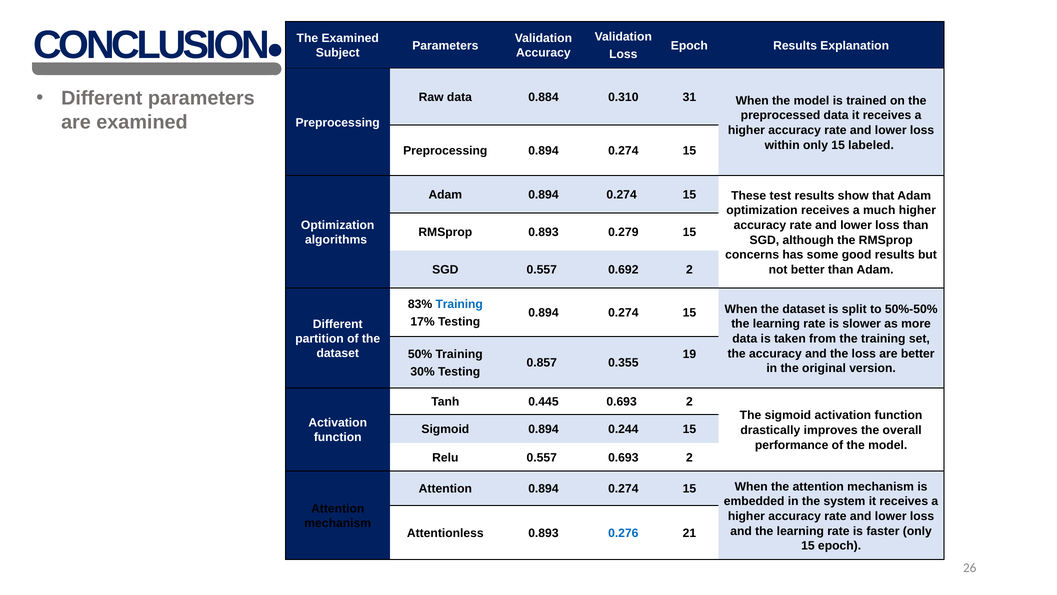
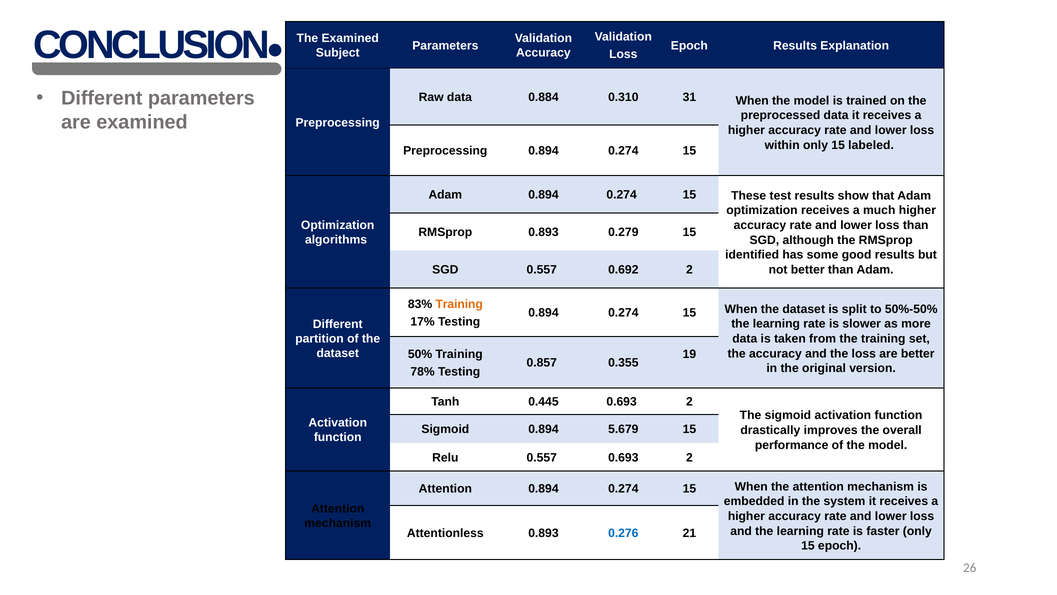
concerns: concerns -> identified
Training at (459, 304) colour: blue -> orange
30%: 30% -> 78%
0.244: 0.244 -> 5.679
